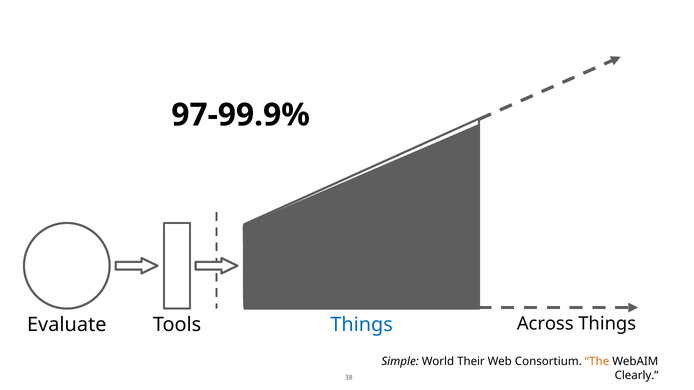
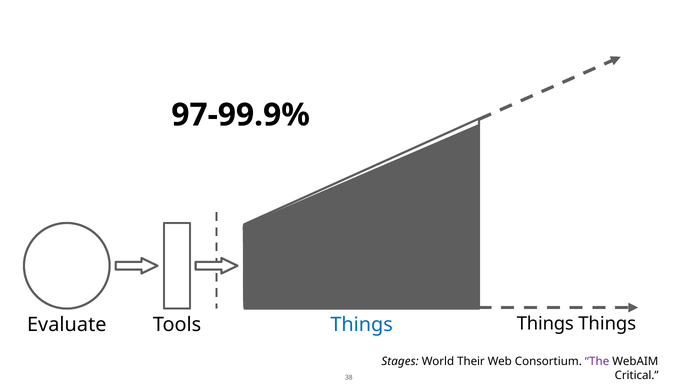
Across at (545, 324): Across -> Things
Simple: Simple -> Stages
The colour: orange -> purple
Clearly: Clearly -> Critical
